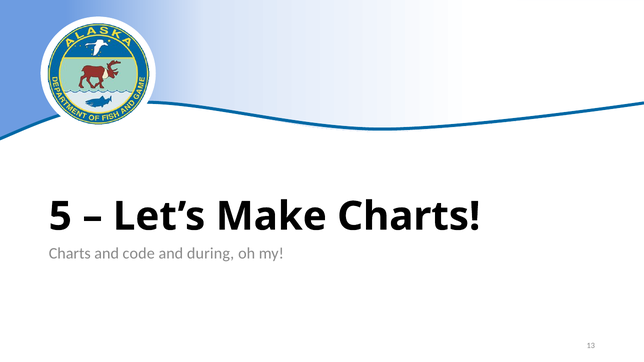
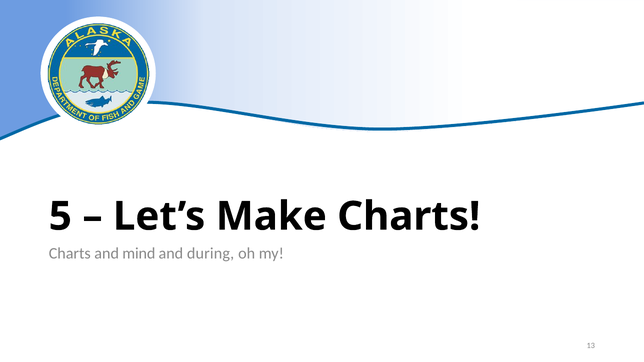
code: code -> mind
